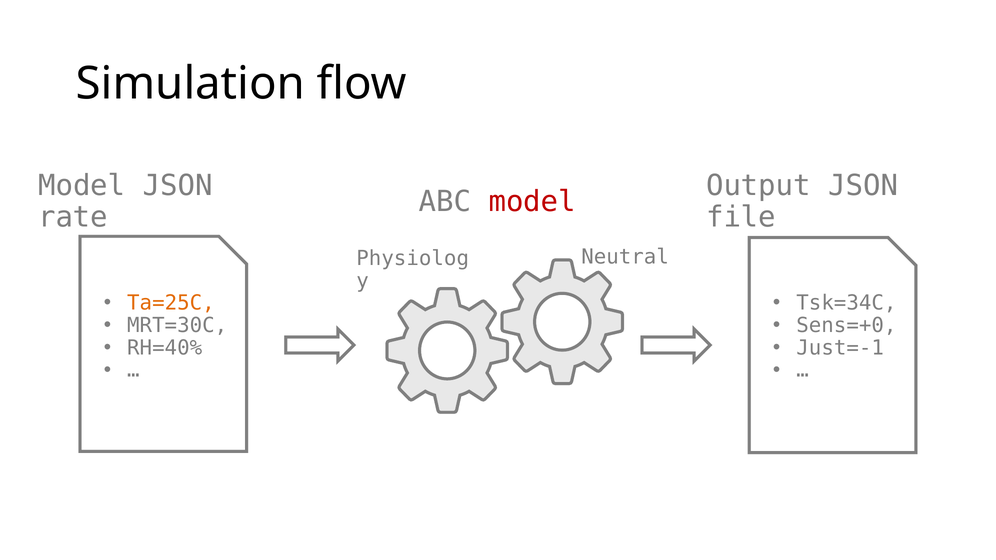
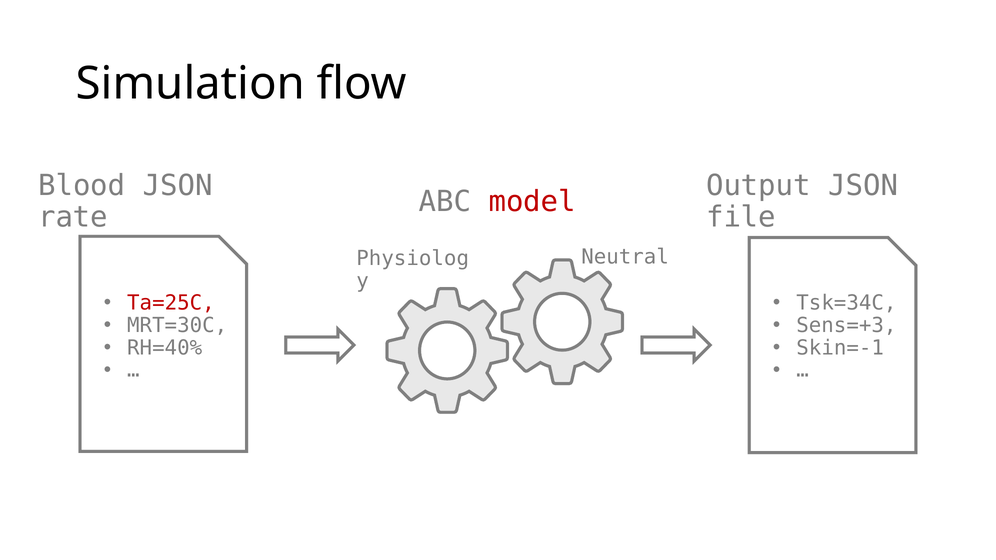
Model at (82, 186): Model -> Blood
Ta=25C colour: orange -> red
Sens=+0: Sens=+0 -> Sens=+3
Just=-1: Just=-1 -> Skin=-1
